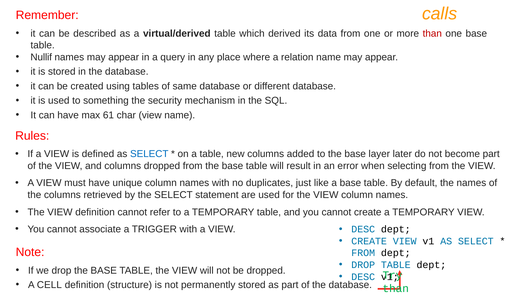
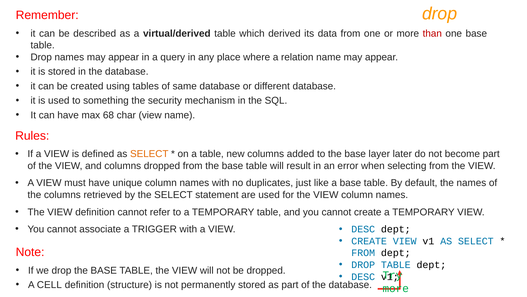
calls at (440, 14): calls -> drop
Nullif at (41, 57): Nullif -> Drop
61: 61 -> 68
SELECT at (149, 154) colour: blue -> orange
than at (396, 288): than -> more
